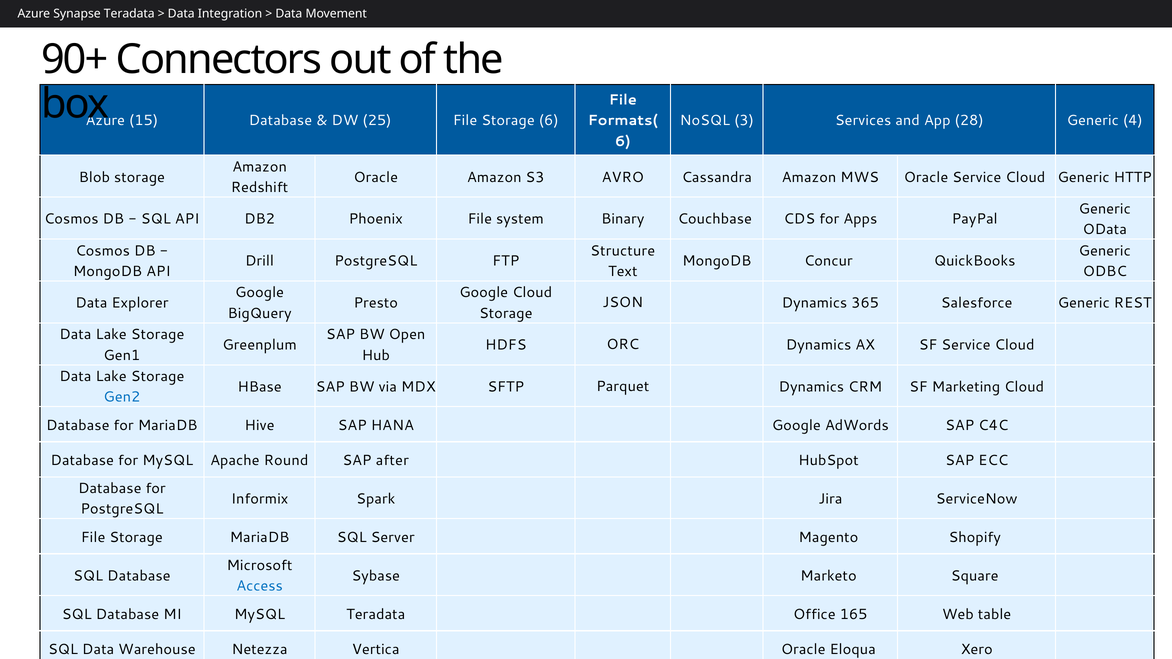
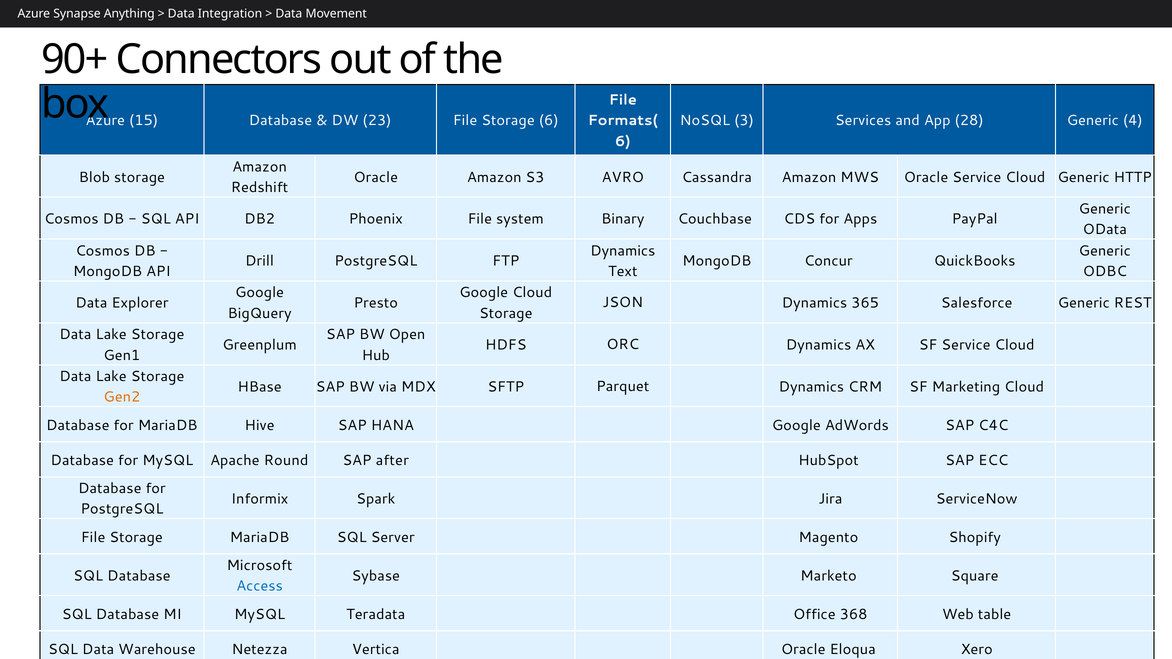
Synapse Teradata: Teradata -> Anything
25: 25 -> 23
Structure at (623, 251): Structure -> Dynamics
Gen2 colour: blue -> orange
165: 165 -> 368
